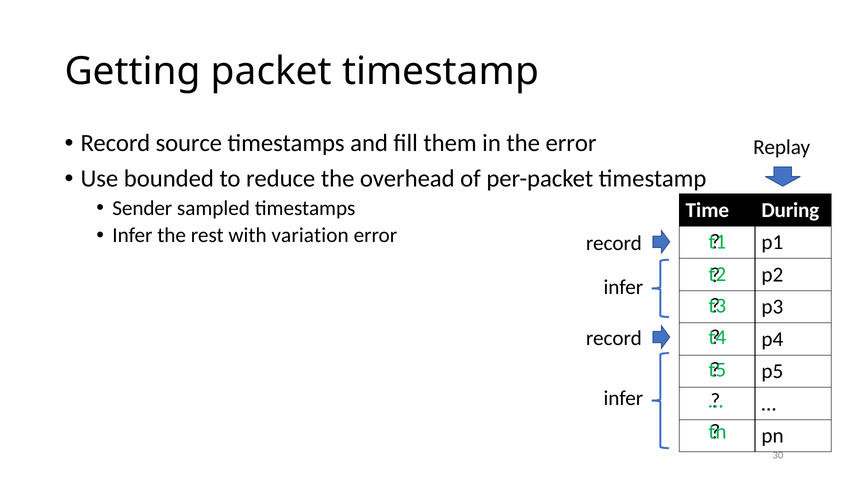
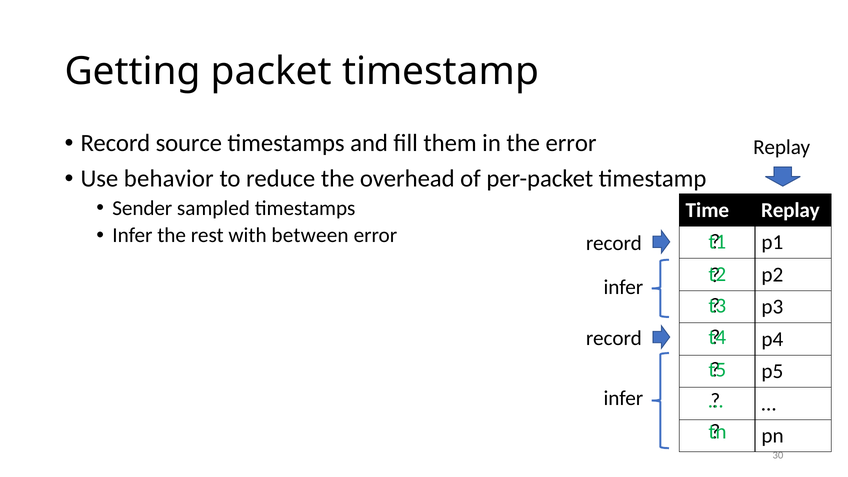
bounded: bounded -> behavior
Time During: During -> Replay
variation: variation -> between
